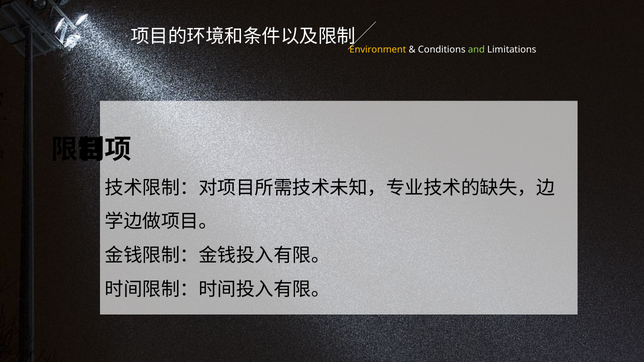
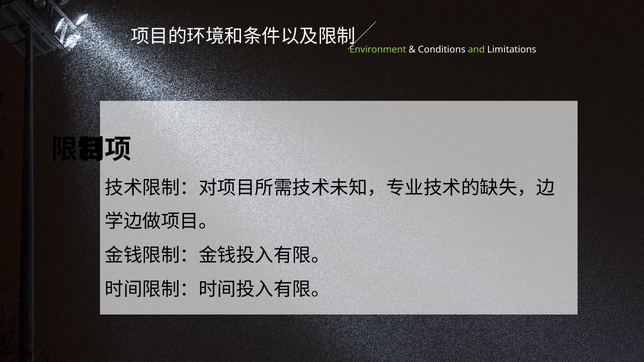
Environment colour: yellow -> light green
